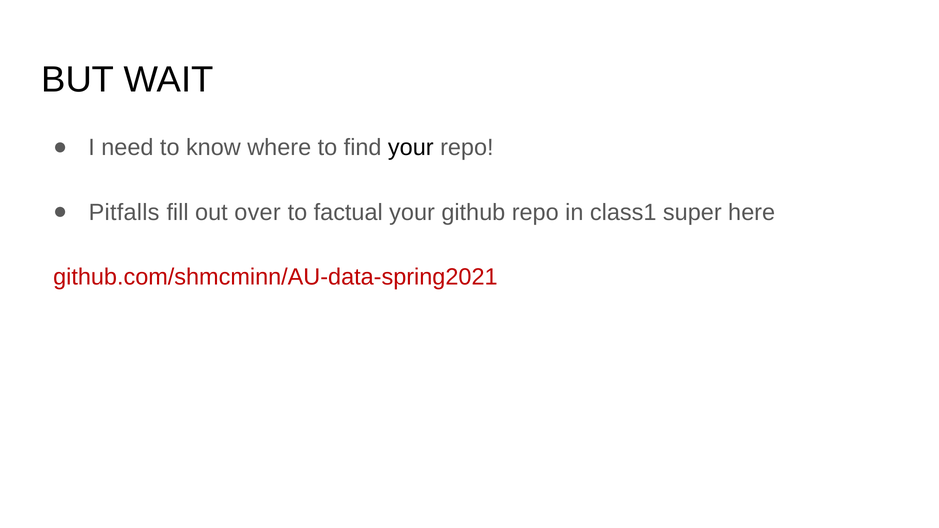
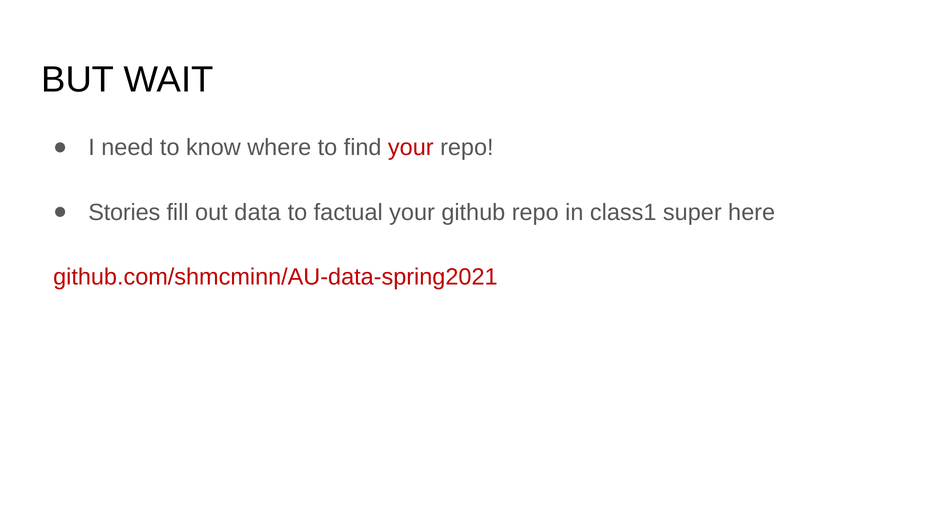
your at (411, 148) colour: black -> red
Pitfalls: Pitfalls -> Stories
over: over -> data
